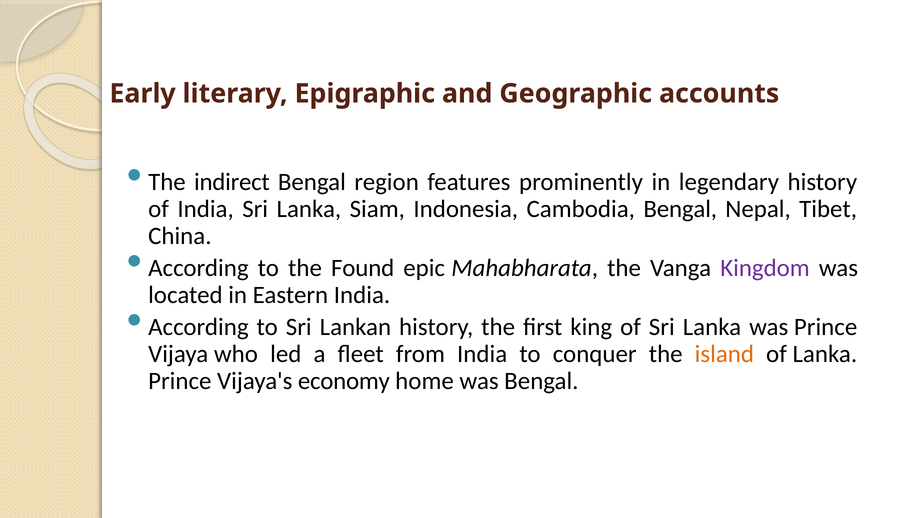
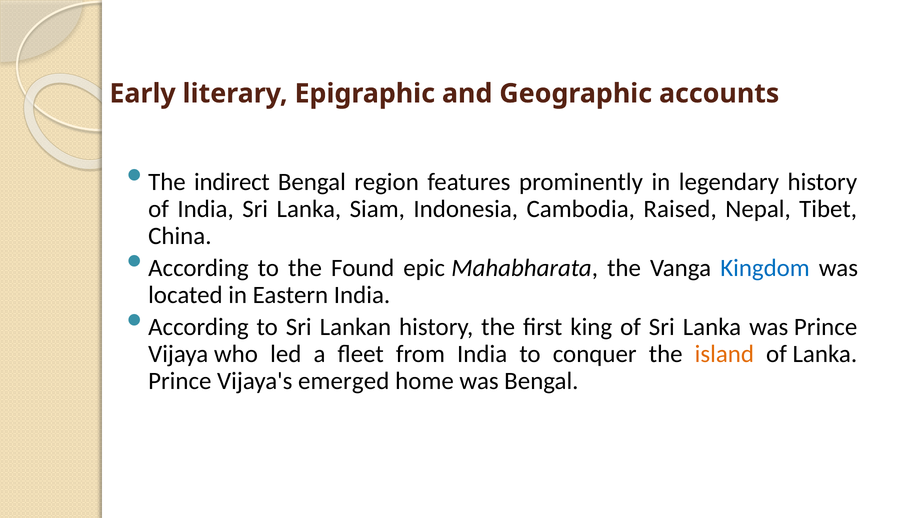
Cambodia Bengal: Bengal -> Raised
Kingdom colour: purple -> blue
economy: economy -> emerged
